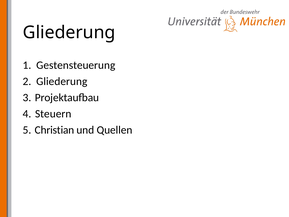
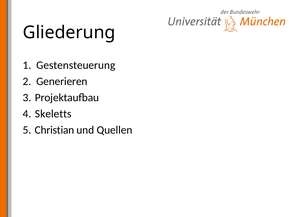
2 Gliederung: Gliederung -> Generieren
Steuern: Steuern -> Skeletts
